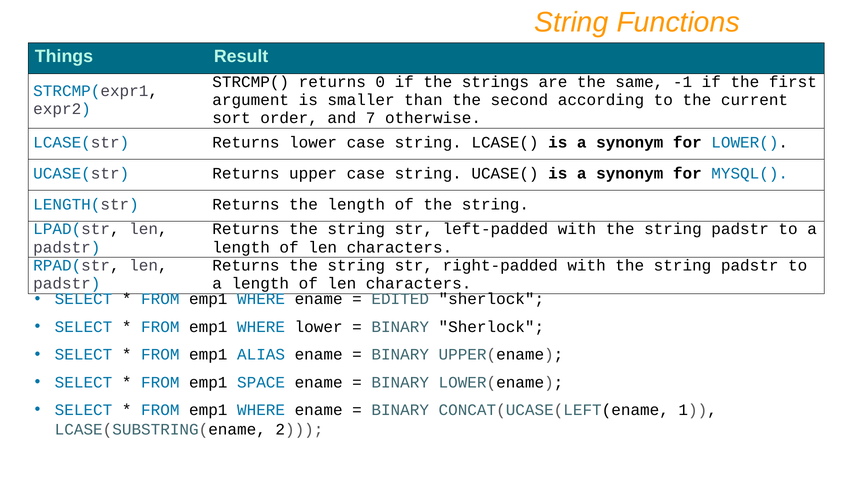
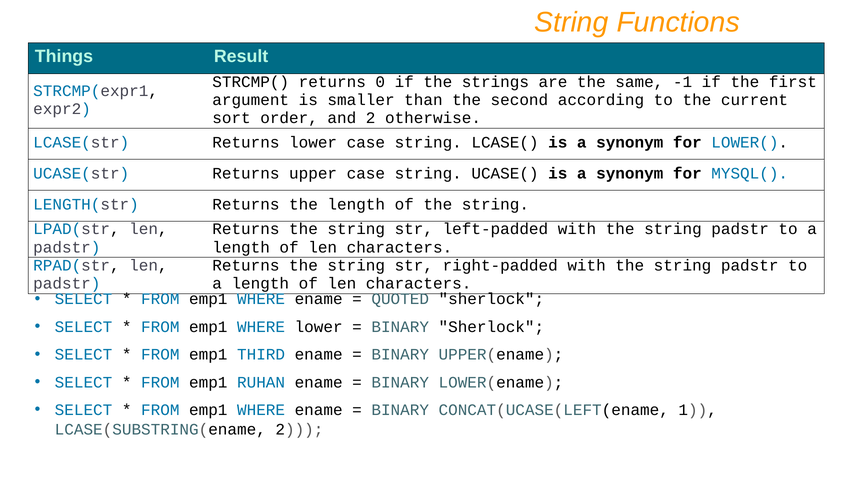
and 7: 7 -> 2
EDITED: EDITED -> QUOTED
ALIAS: ALIAS -> THIRD
SPACE: SPACE -> RUHAN
